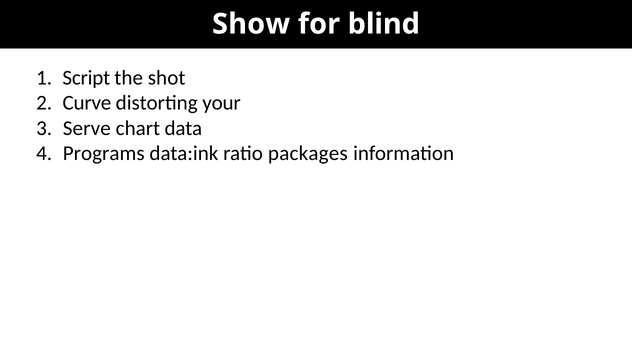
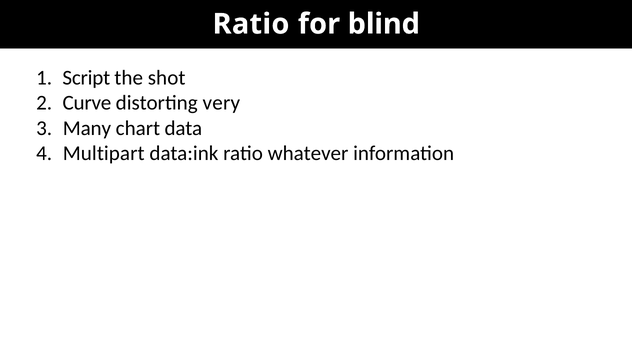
Show at (251, 24): Show -> Ratio
your: your -> very
Serve: Serve -> Many
Programs: Programs -> Multipart
packages: packages -> whatever
